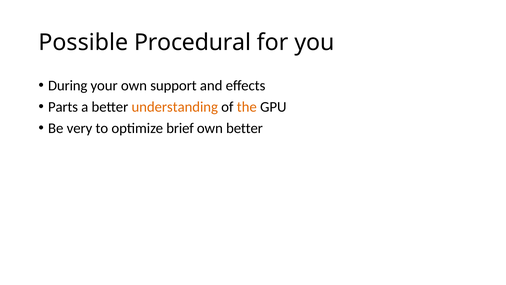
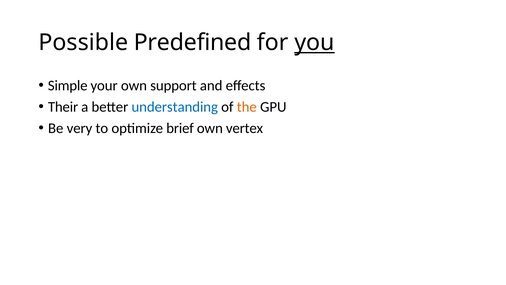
Procedural: Procedural -> Predefined
you underline: none -> present
During: During -> Simple
Parts: Parts -> Their
understanding colour: orange -> blue
own better: better -> vertex
